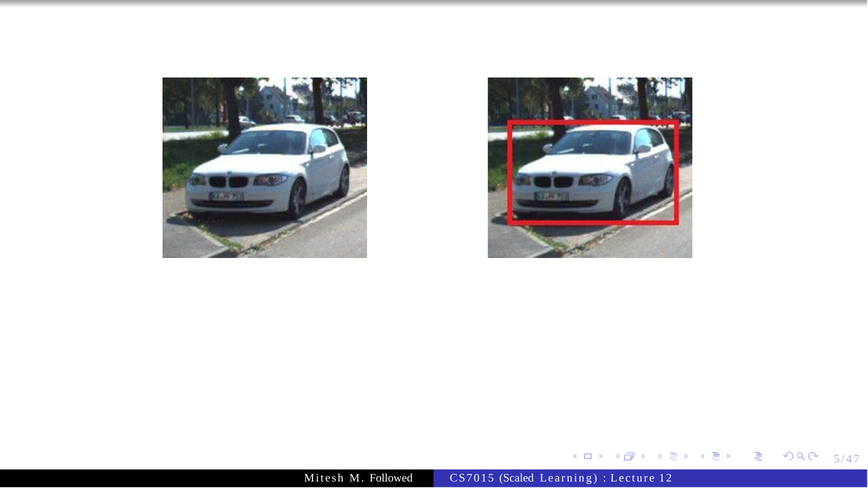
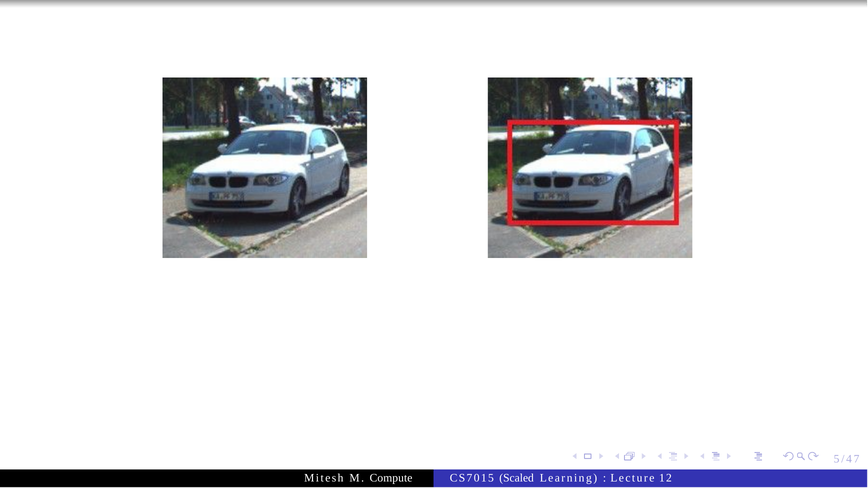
Followed: Followed -> Compute
